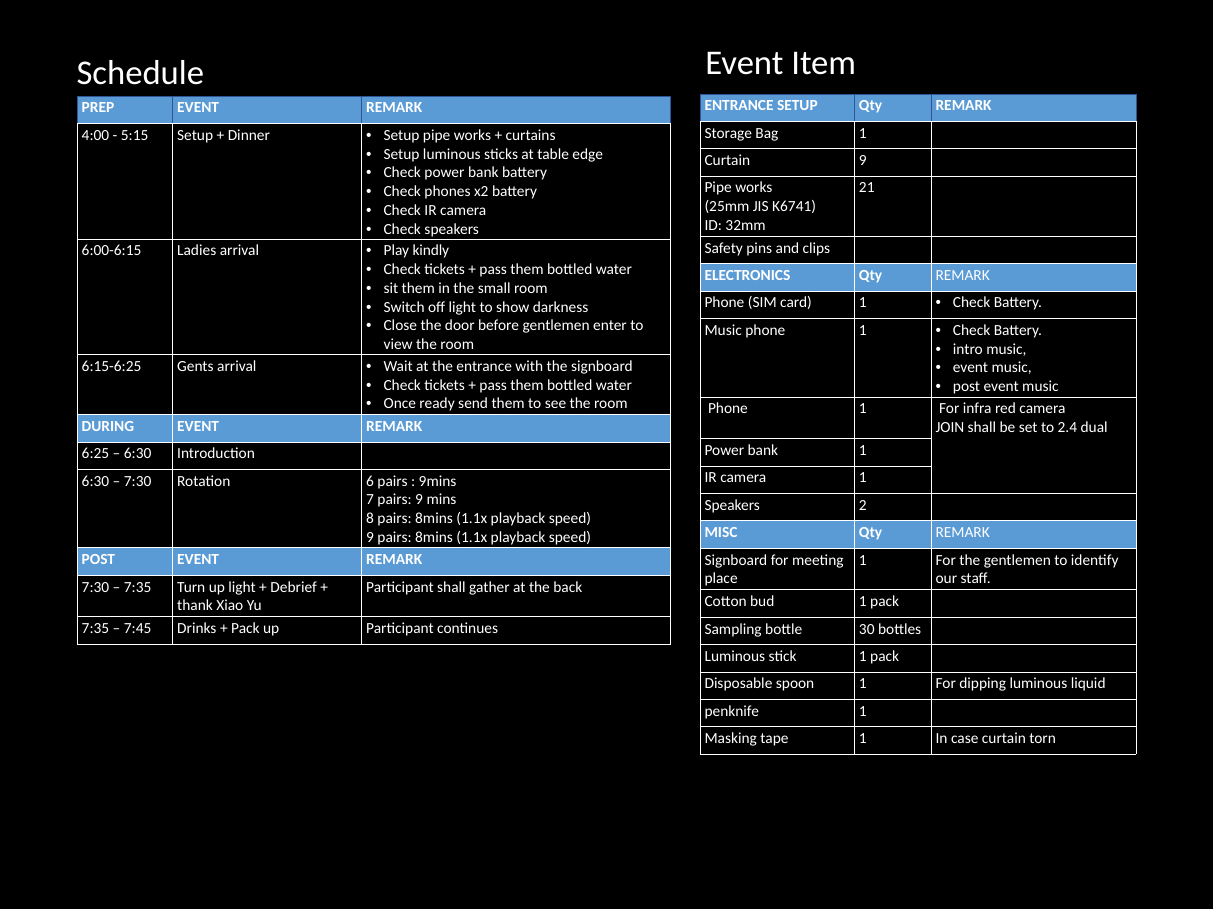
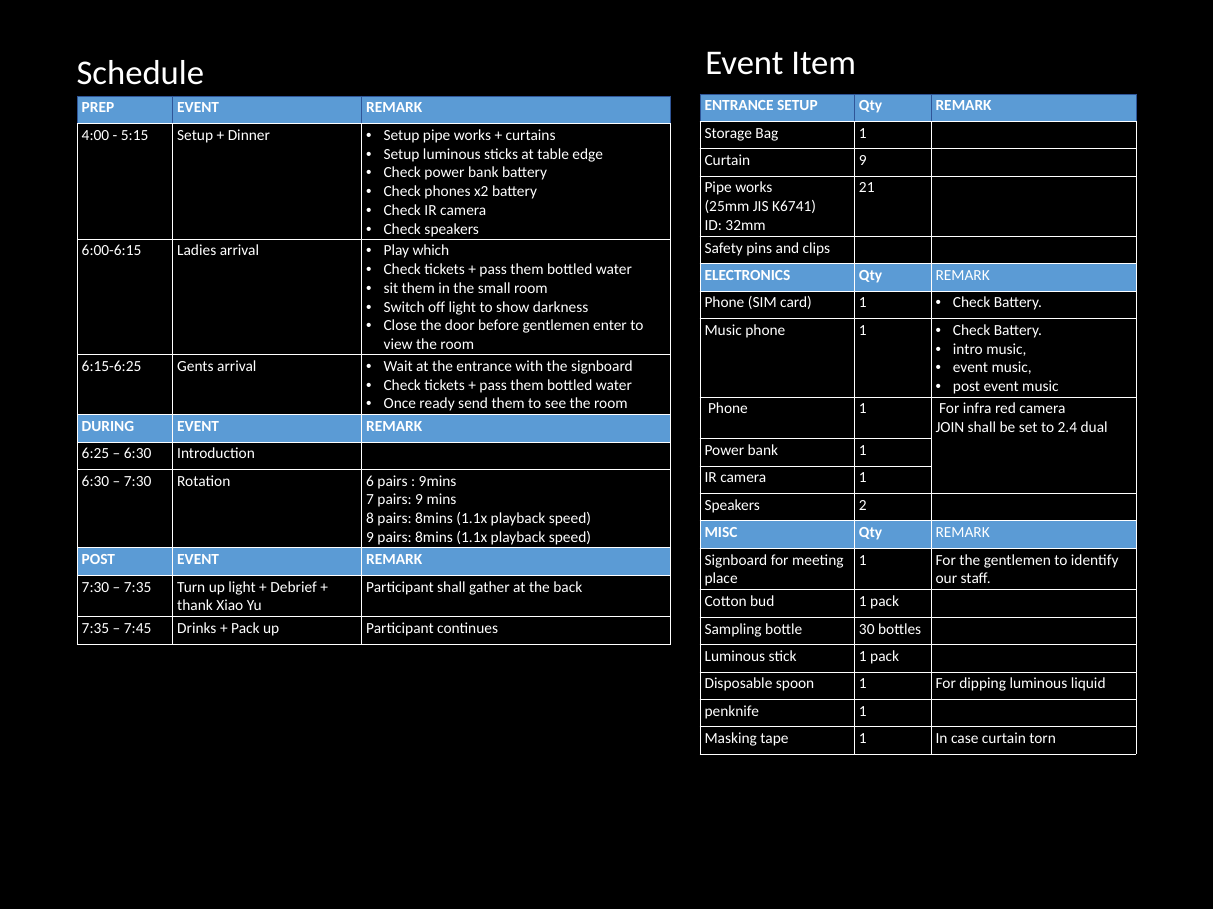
kindly: kindly -> which
